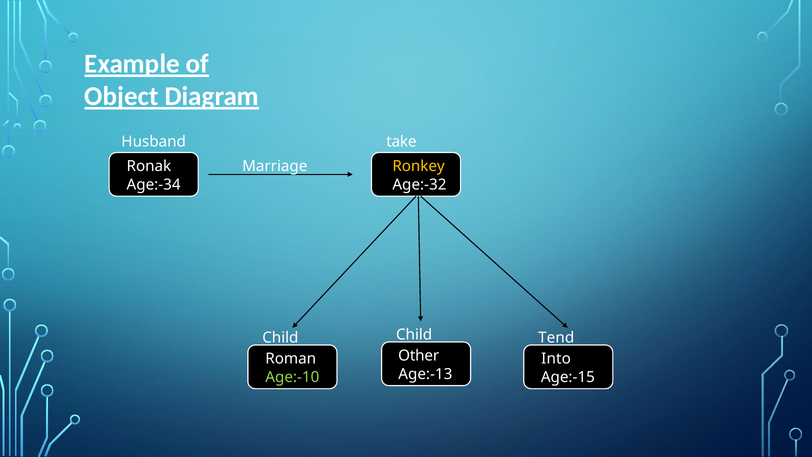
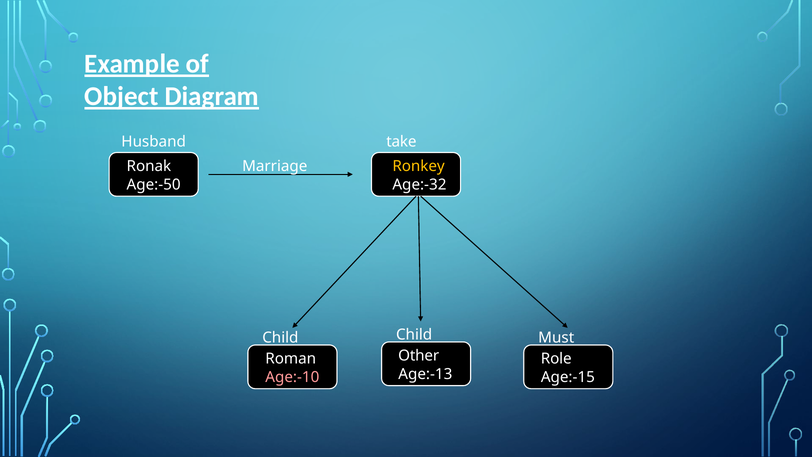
Age:-34: Age:-34 -> Age:-50
Tend: Tend -> Must
Into: Into -> Role
Age:-10 colour: light green -> pink
